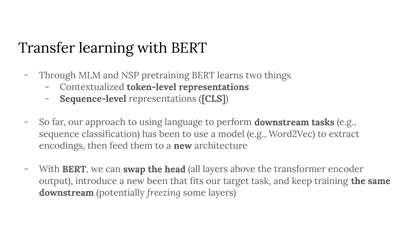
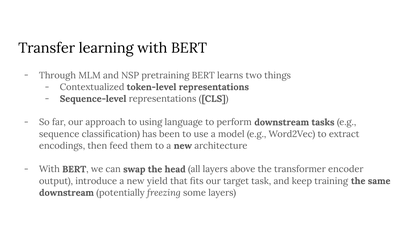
new been: been -> yield
